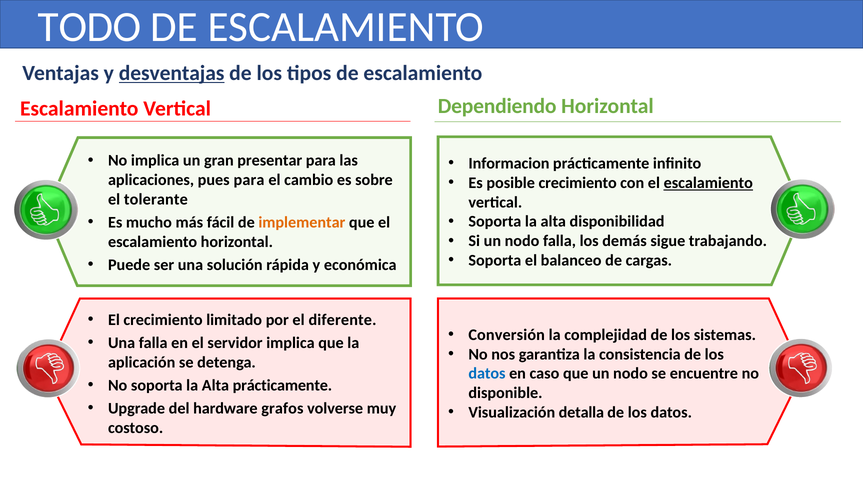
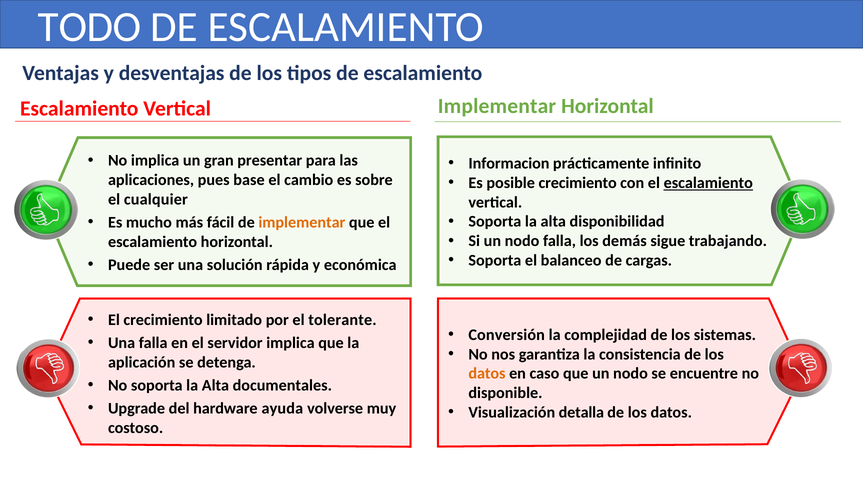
desventajas underline: present -> none
Dependiendo at (497, 106): Dependiendo -> Implementar
pues para: para -> base
tolerante: tolerante -> cualquier
diferente: diferente -> tolerante
datos at (487, 374) colour: blue -> orange
Alta prácticamente: prácticamente -> documentales
grafos: grafos -> ayuda
